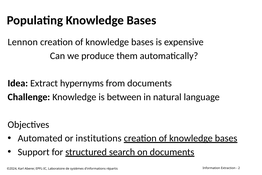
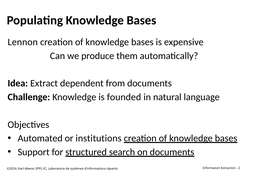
hypernyms: hypernyms -> dependent
between: between -> founded
